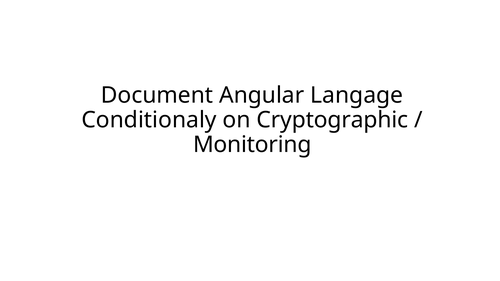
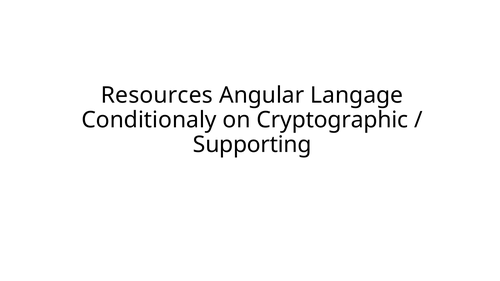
Document: Document -> Resources
Monitoring: Monitoring -> Supporting
